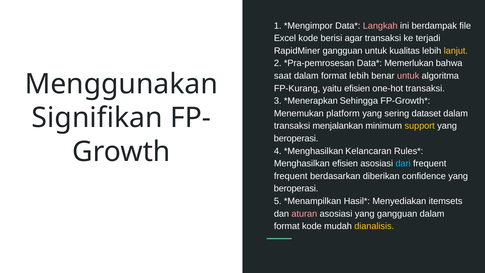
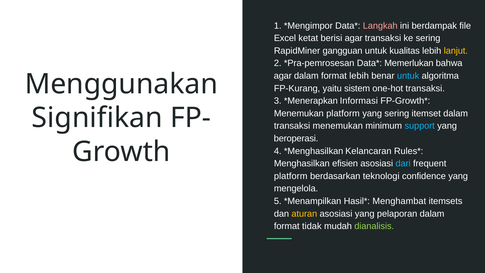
Excel kode: kode -> ketat
ke terjadi: terjadi -> sering
saat at (283, 76): saat -> agar
untuk at (408, 76) colour: pink -> light blue
yaitu efisien: efisien -> sistem
Sehingga: Sehingga -> Informasi
dataset: dataset -> itemset
transaksi menjalankan: menjalankan -> menemukan
support colour: yellow -> light blue
frequent at (291, 176): frequent -> platform
diberikan: diberikan -> teknologi
beroperasi at (296, 188): beroperasi -> mengelola
Menyediakan: Menyediakan -> Menghambat
aturan colour: pink -> yellow
yang gangguan: gangguan -> pelaporan
format kode: kode -> tidak
dianalisis colour: yellow -> light green
